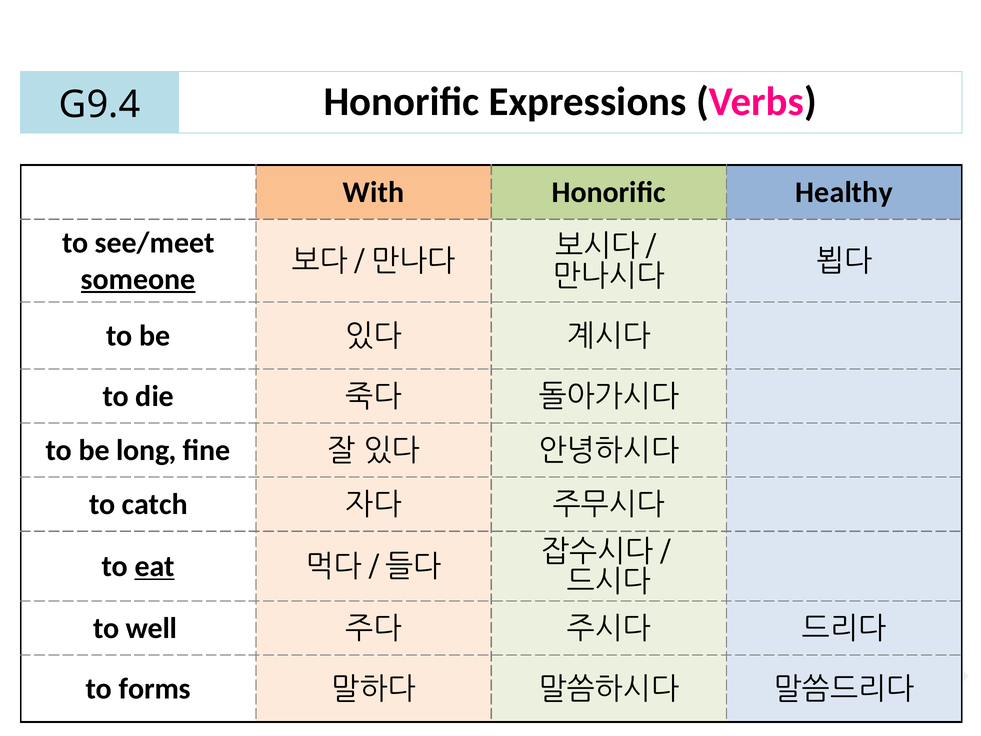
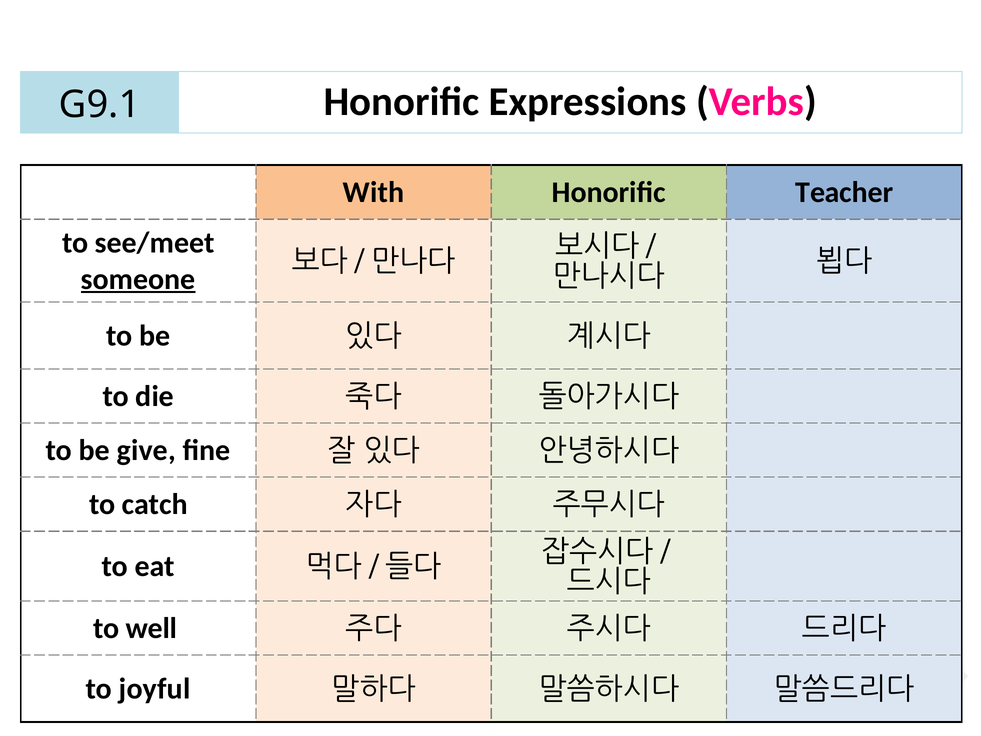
G9.4: G9.4 -> G9.1
Healthy: Healthy -> Teacher
long: long -> give
eat underline: present -> none
forms: forms -> joyful
